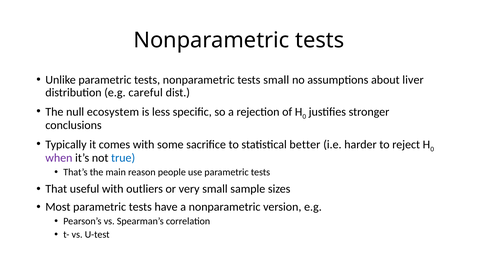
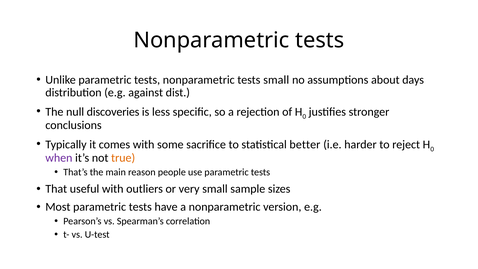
liver: liver -> days
careful: careful -> against
ecosystem: ecosystem -> discoveries
true colour: blue -> orange
